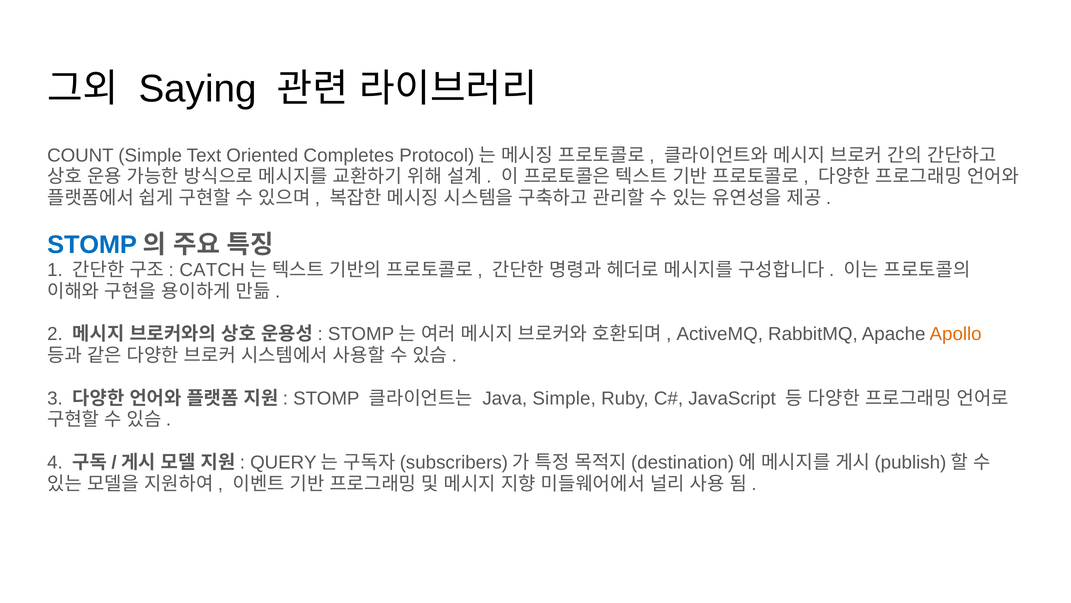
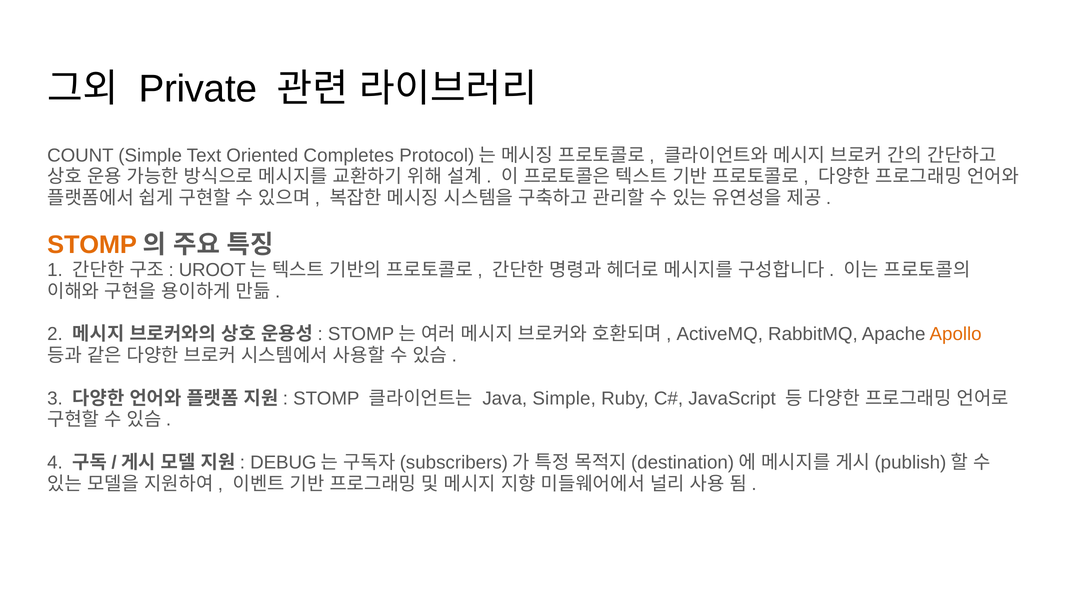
Saying: Saying -> Private
STOMP at (92, 245) colour: blue -> orange
CATCH: CATCH -> UROOT
QUERY: QUERY -> DEBUG
